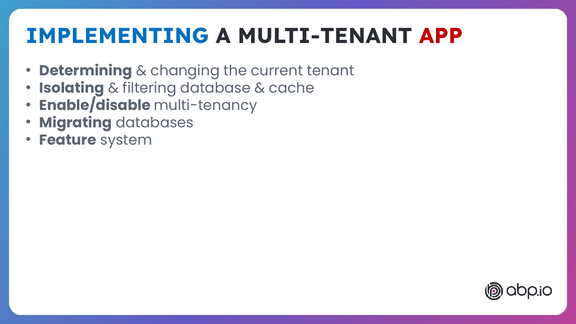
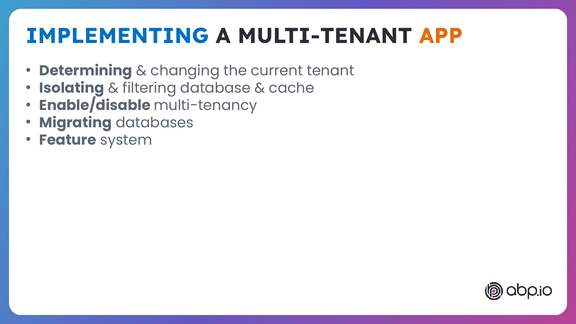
APP colour: red -> orange
